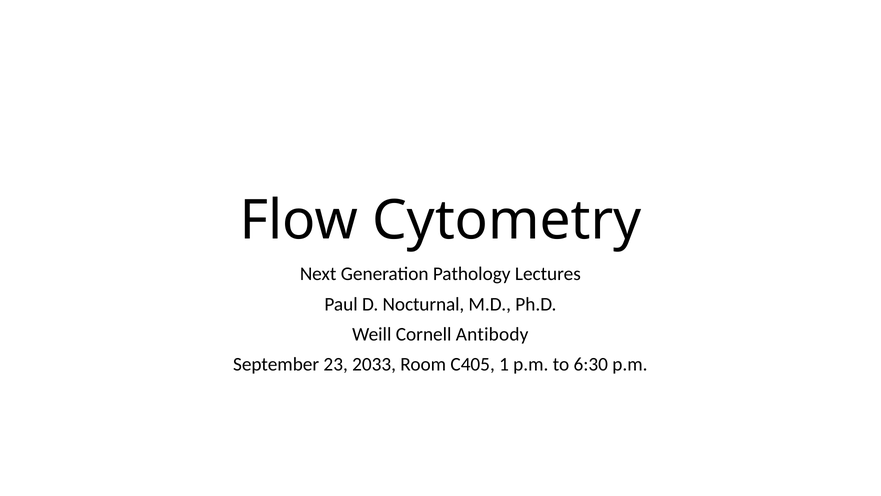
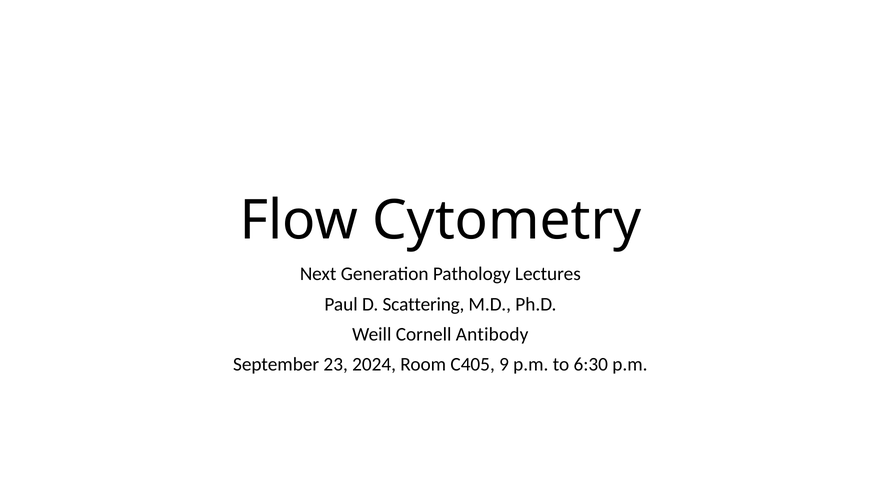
Nocturnal: Nocturnal -> Scattering
2033: 2033 -> 2024
1: 1 -> 9
